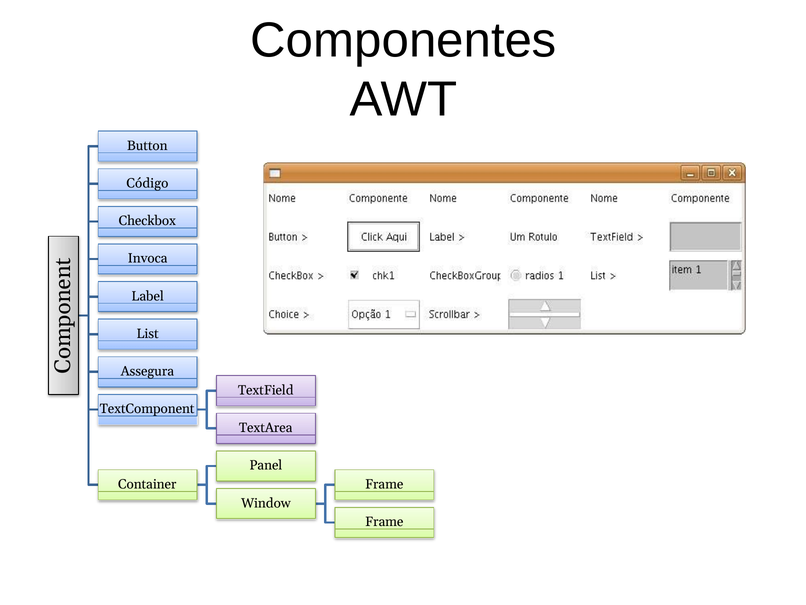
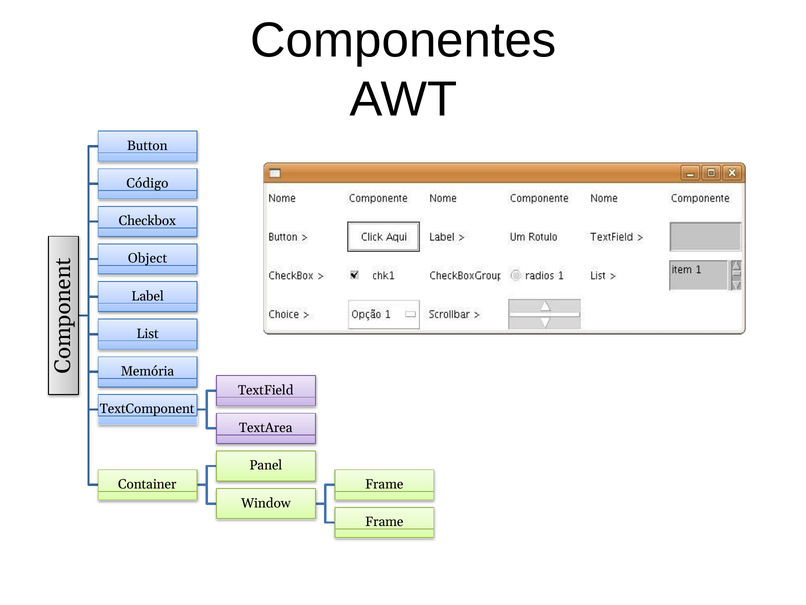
Invoca: Invoca -> Object
Assegura: Assegura -> Memória
